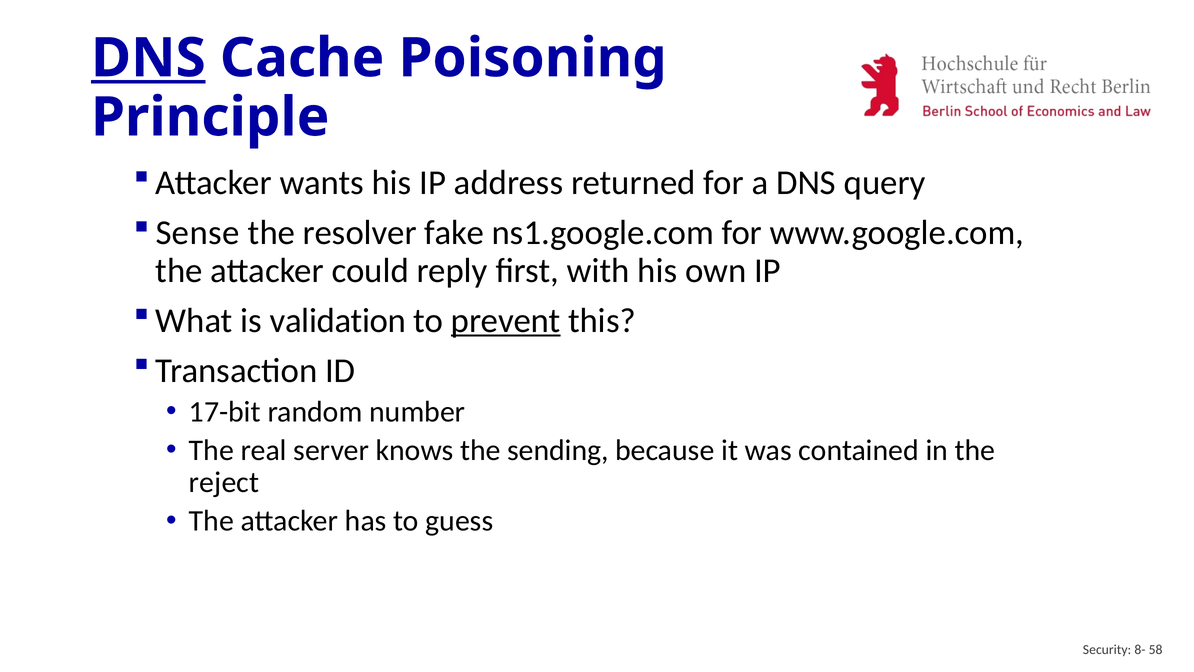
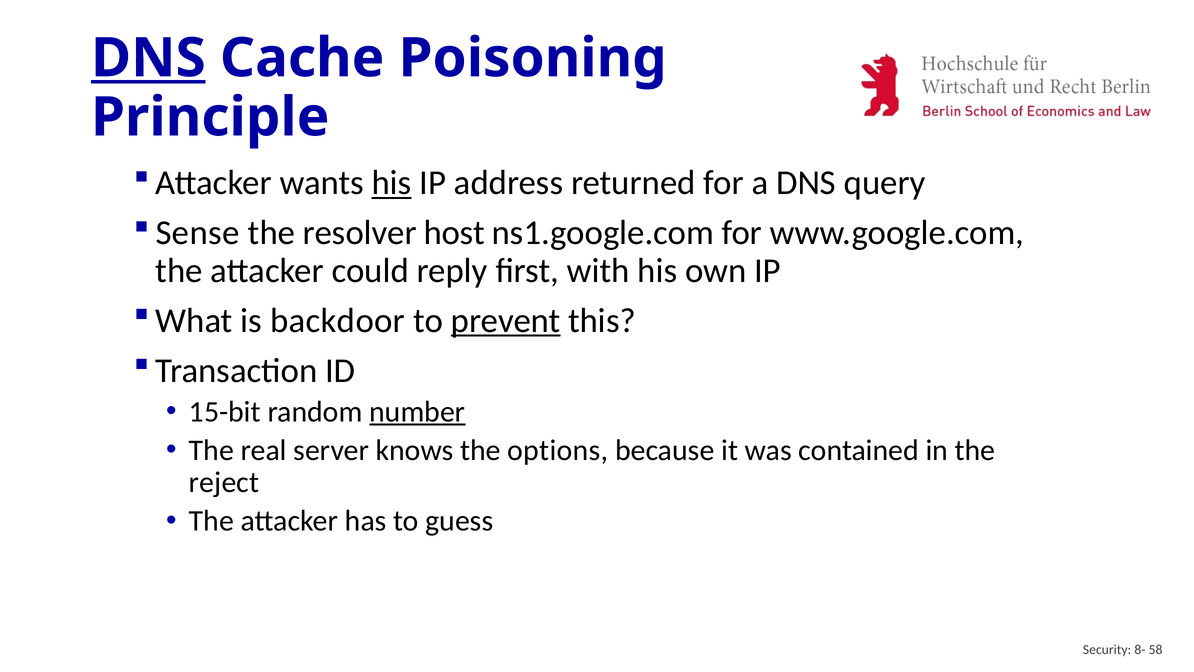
his at (392, 183) underline: none -> present
fake: fake -> host
validation: validation -> backdoor
17-bit: 17-bit -> 15-bit
number underline: none -> present
sending: sending -> options
